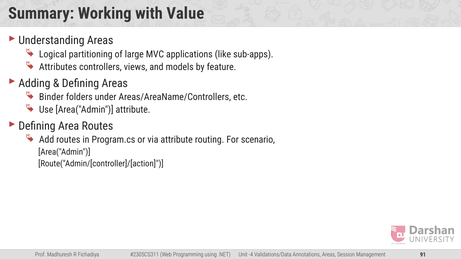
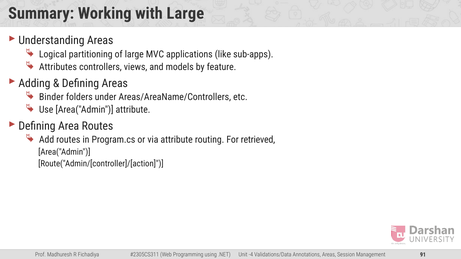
with Value: Value -> Large
scenario: scenario -> retrieved
